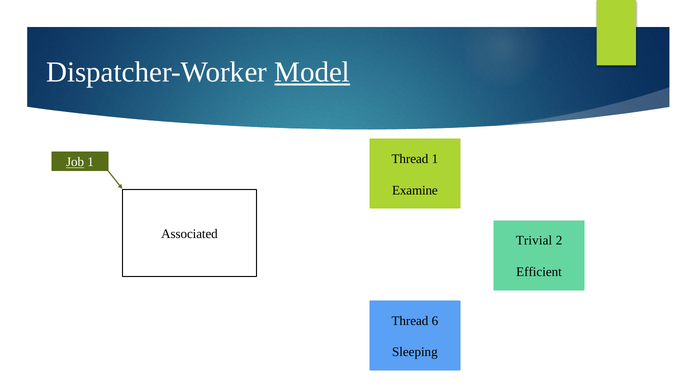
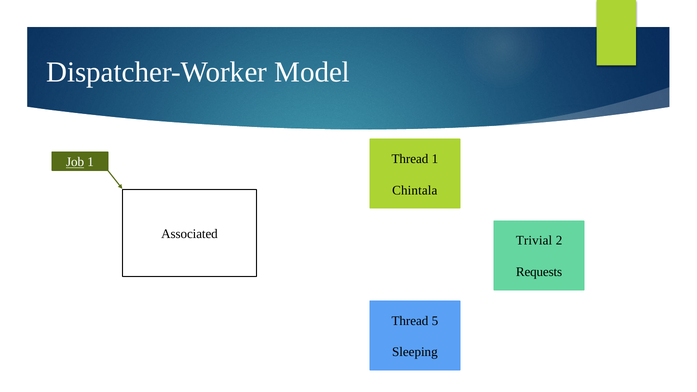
Model underline: present -> none
Examine: Examine -> Chintala
Efficient: Efficient -> Requests
6: 6 -> 5
